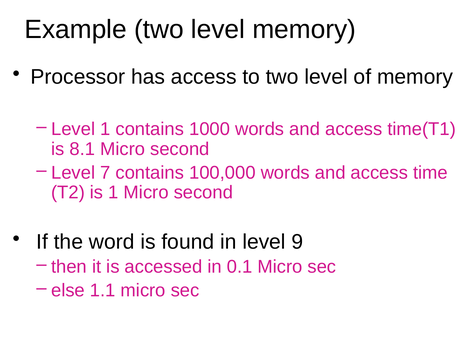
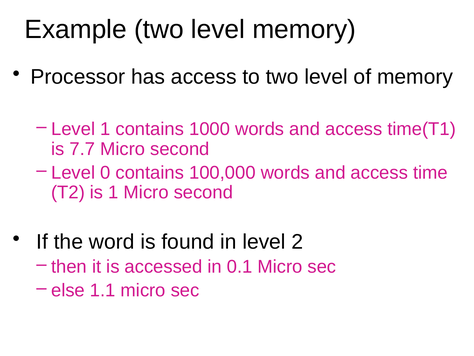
8.1: 8.1 -> 7.7
7: 7 -> 0
9: 9 -> 2
